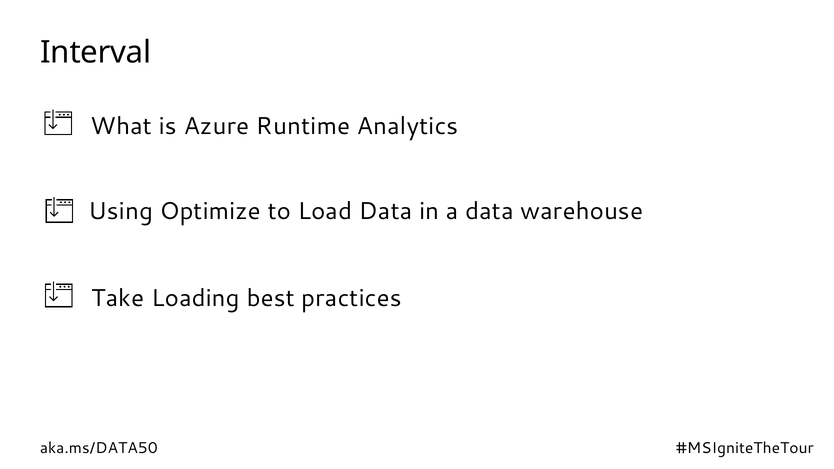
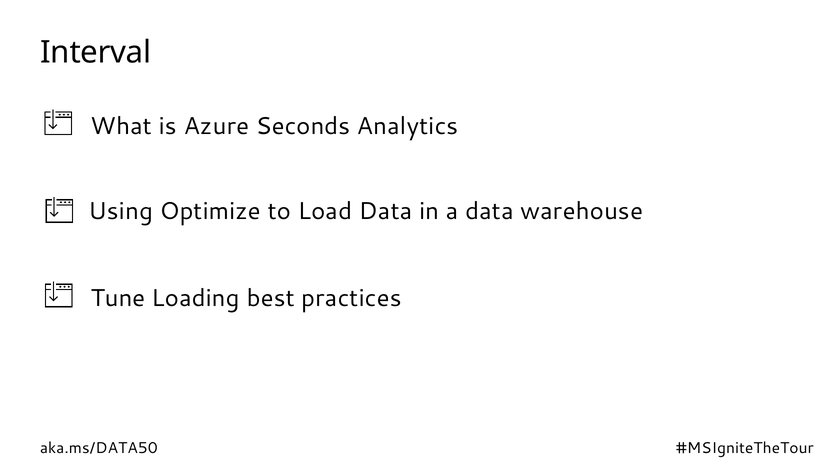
Runtime: Runtime -> Seconds
Take: Take -> Tune
